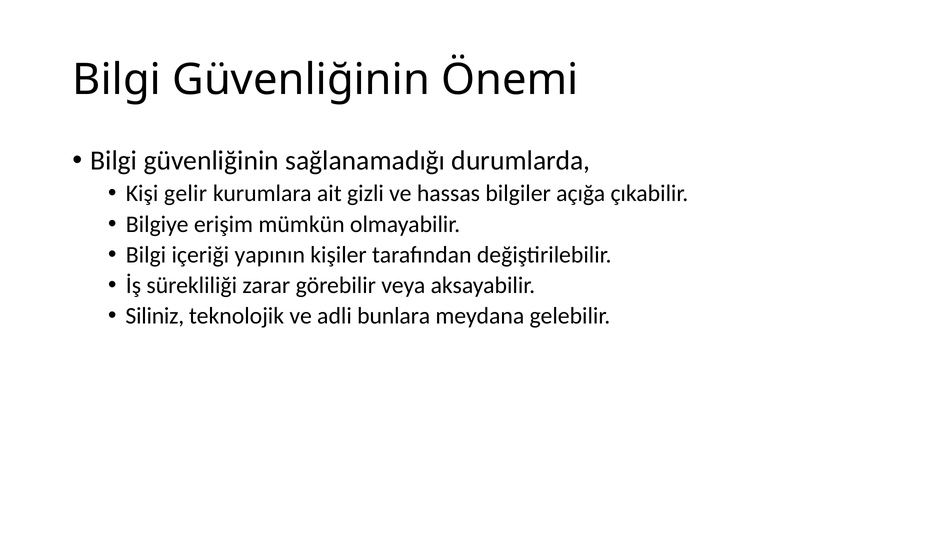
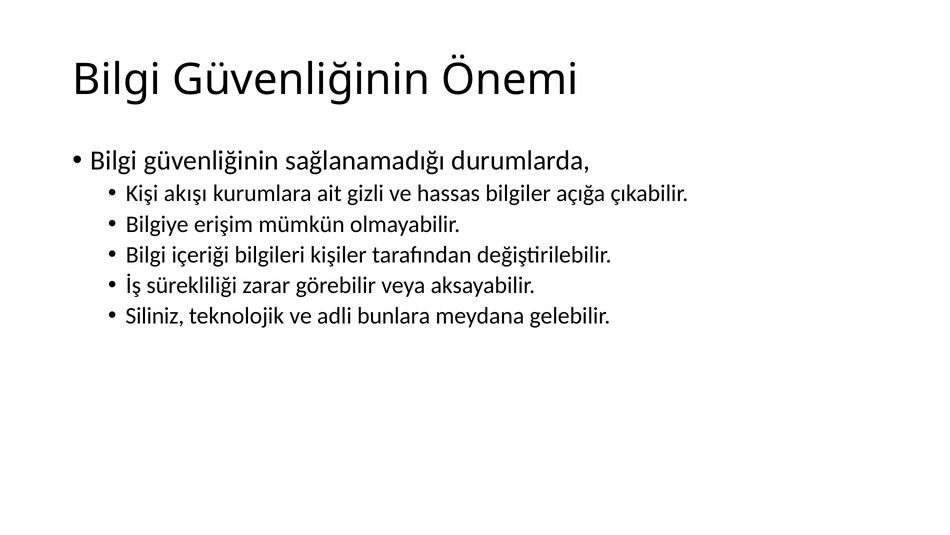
gelir: gelir -> akışı
yapının: yapının -> bilgileri
